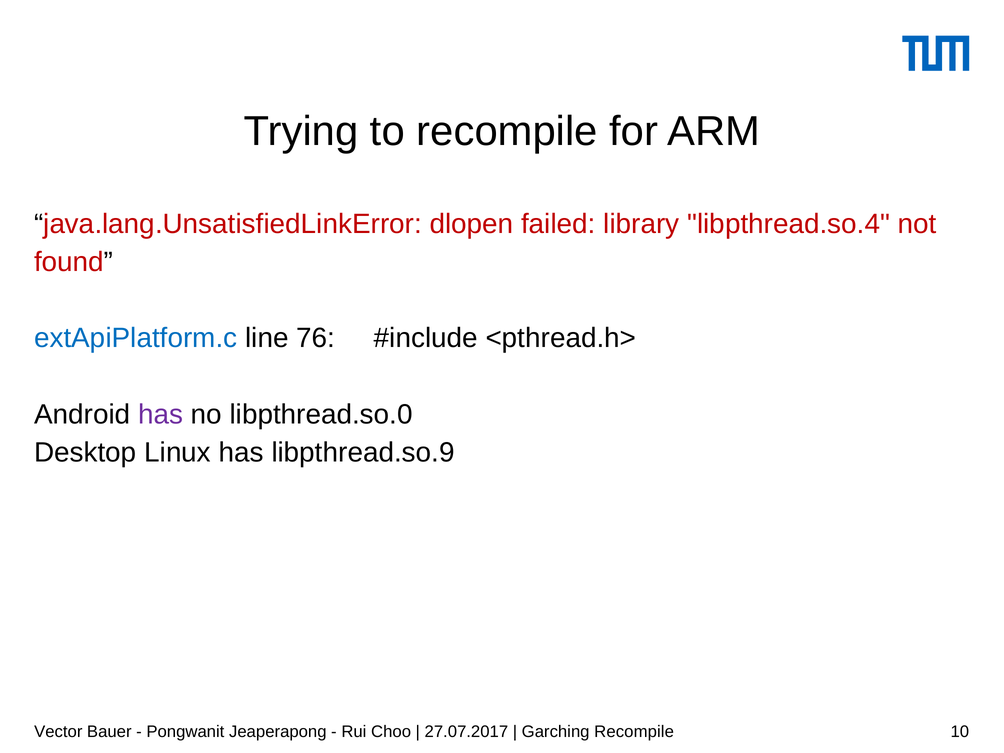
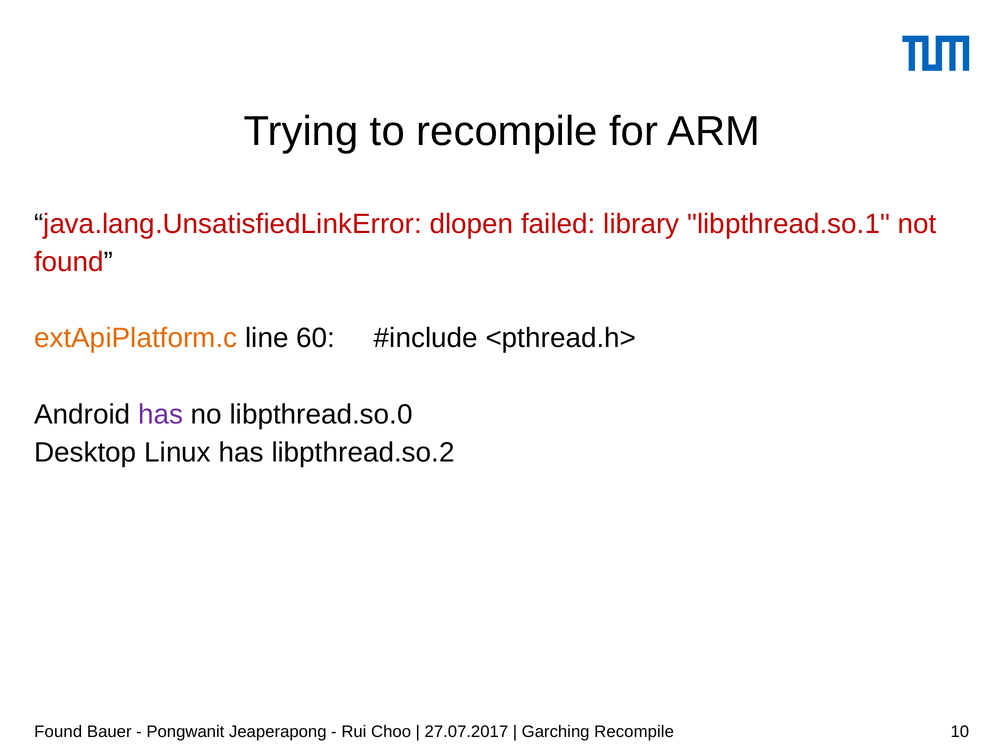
libpthread.so.4: libpthread.so.4 -> libpthread.so.1
extApiPlatform.c colour: blue -> orange
76: 76 -> 60
libpthread.so.9: libpthread.so.9 -> libpthread.so.2
Vector at (58, 732): Vector -> Found
